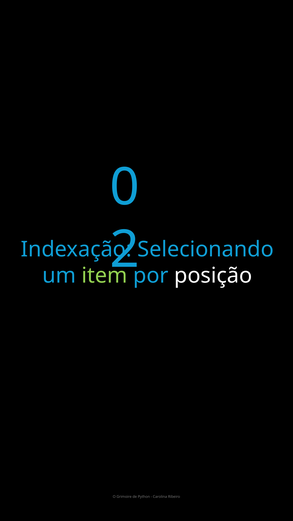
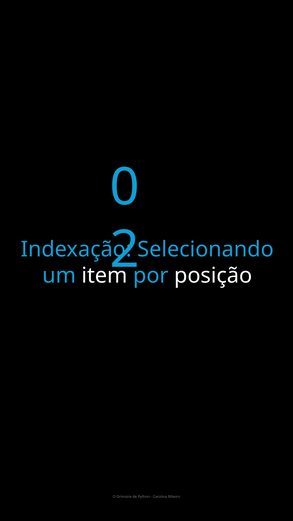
item colour: light green -> white
